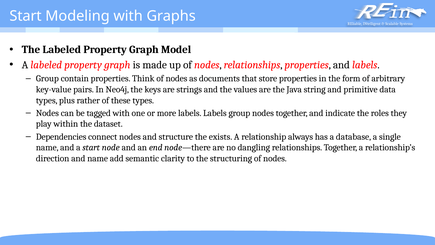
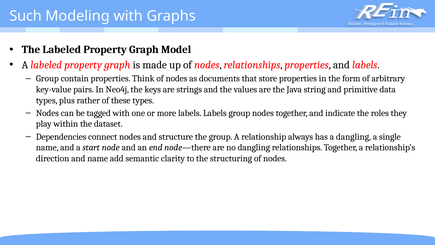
Start at (26, 16): Start -> Such
the exists: exists -> group
a database: database -> dangling
